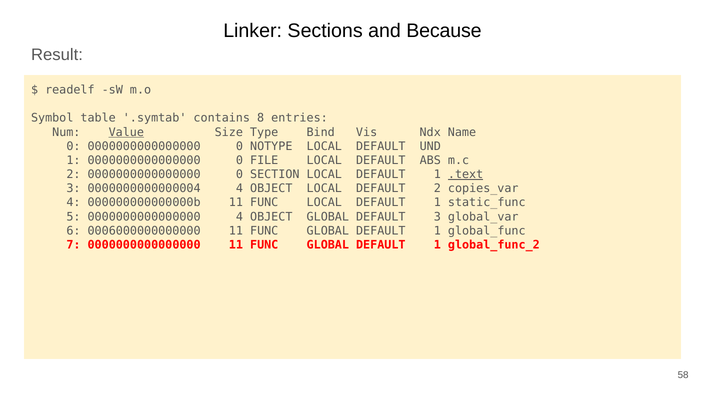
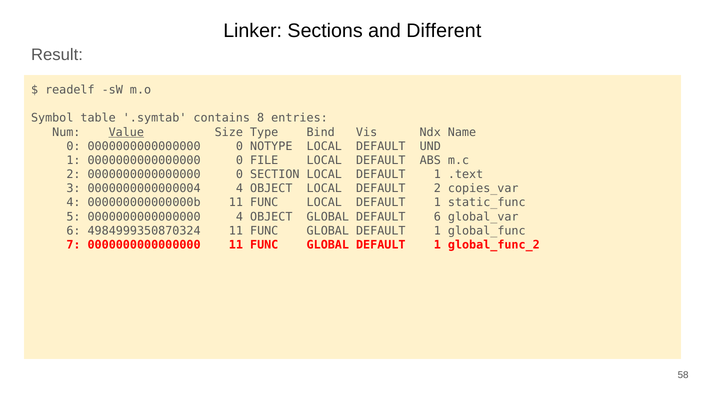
Because: Because -> Different
.text underline: present -> none
DEFAULT 3: 3 -> 6
0006000000000000: 0006000000000000 -> 4984999350870324
